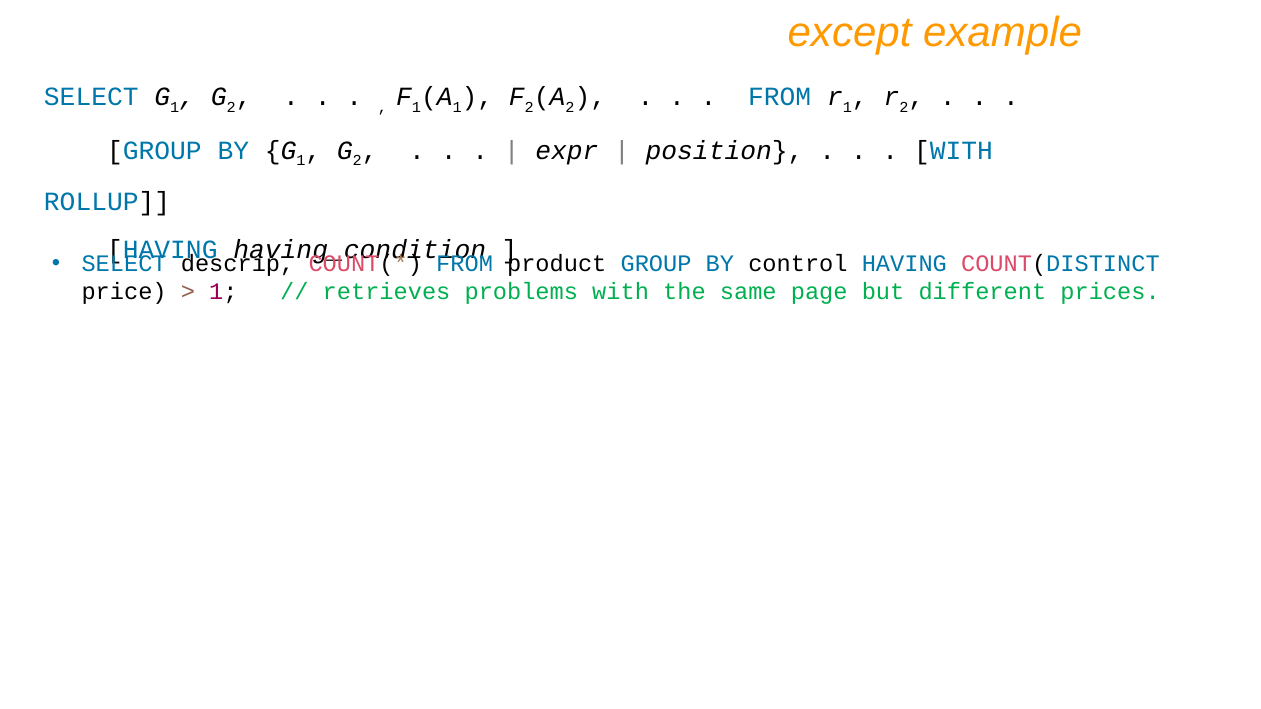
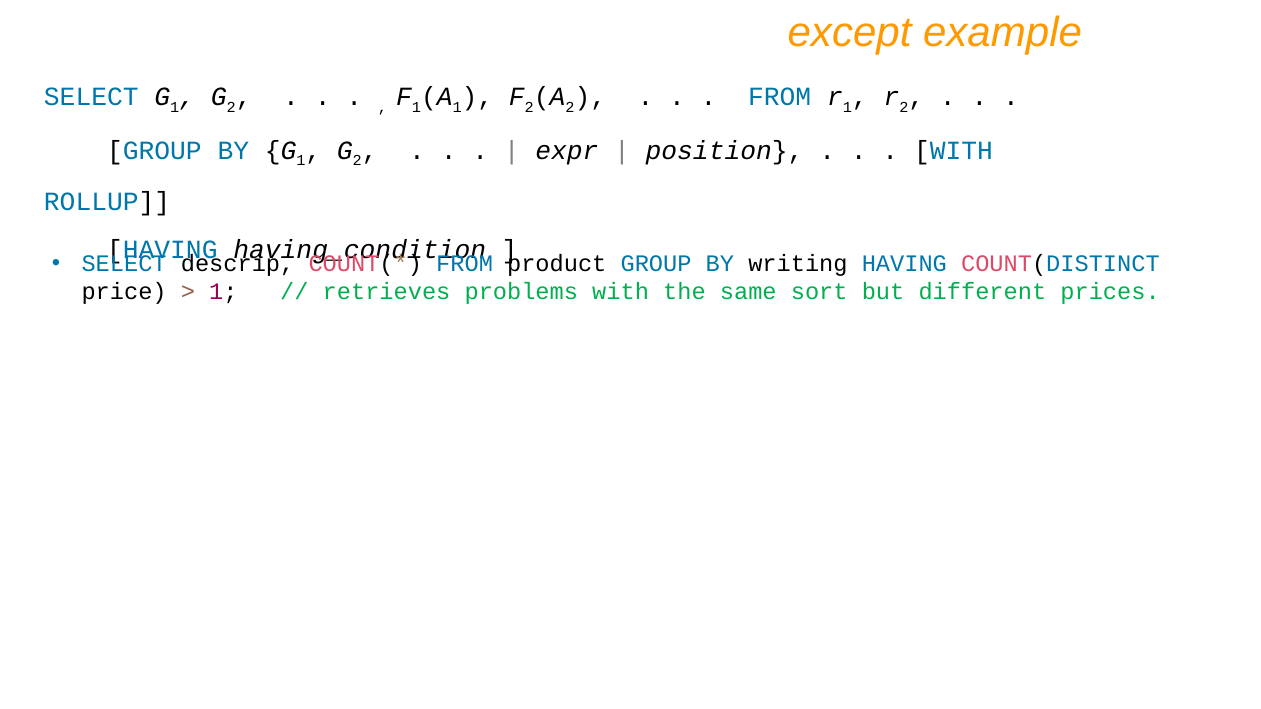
control: control -> writing
page: page -> sort
